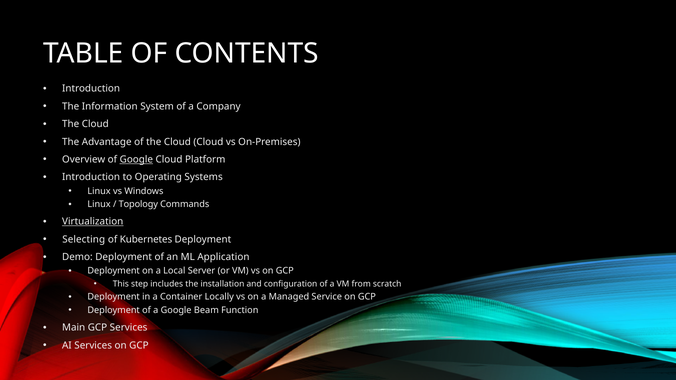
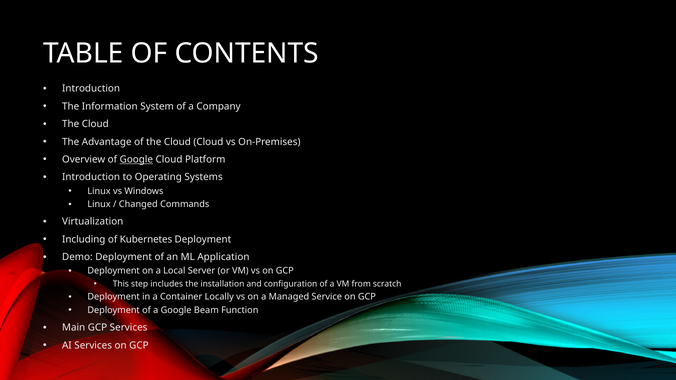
Topology: Topology -> Changed
Virtualization underline: present -> none
Selecting: Selecting -> Including
